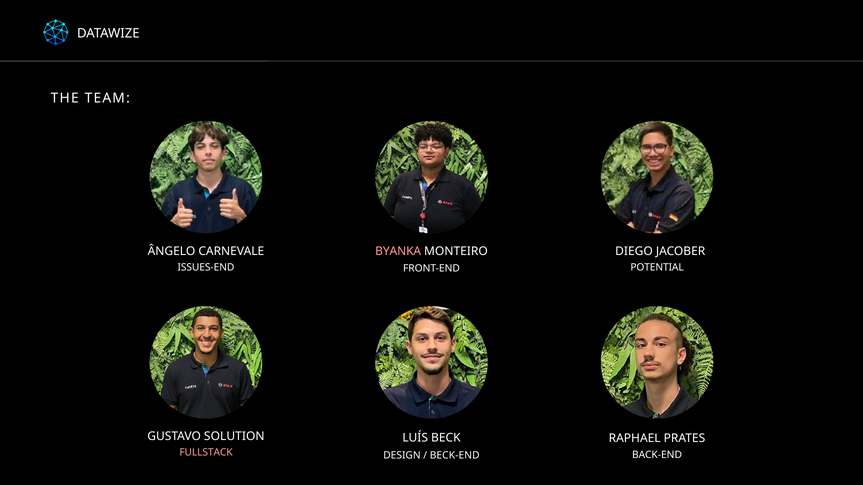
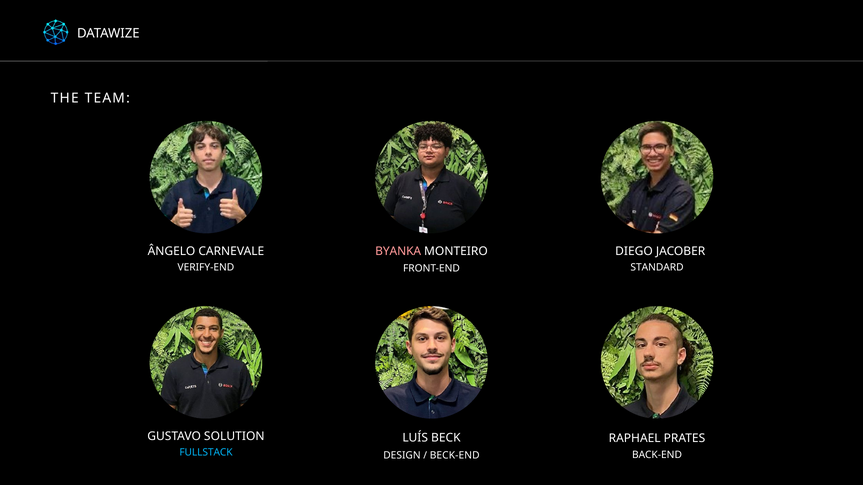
ISSUES-END: ISSUES-END -> VERIFY-END
POTENTIAL: POTENTIAL -> STANDARD
FULLSTACK colour: pink -> light blue
